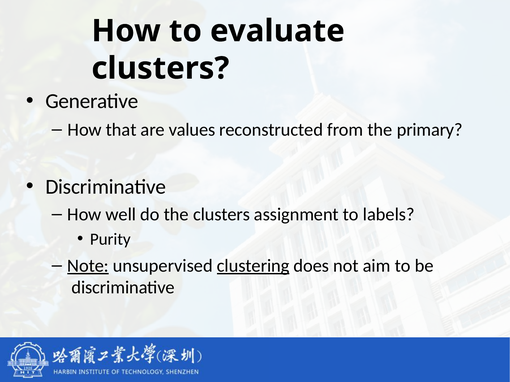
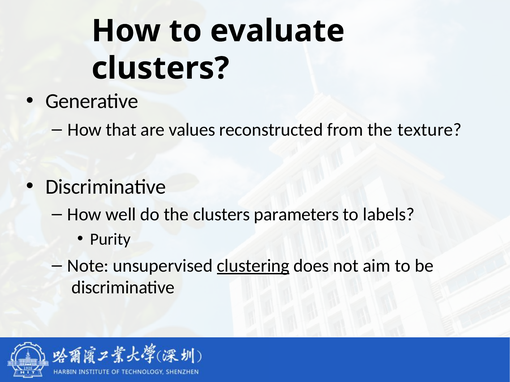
primary: primary -> texture
assignment: assignment -> parameters
Note underline: present -> none
